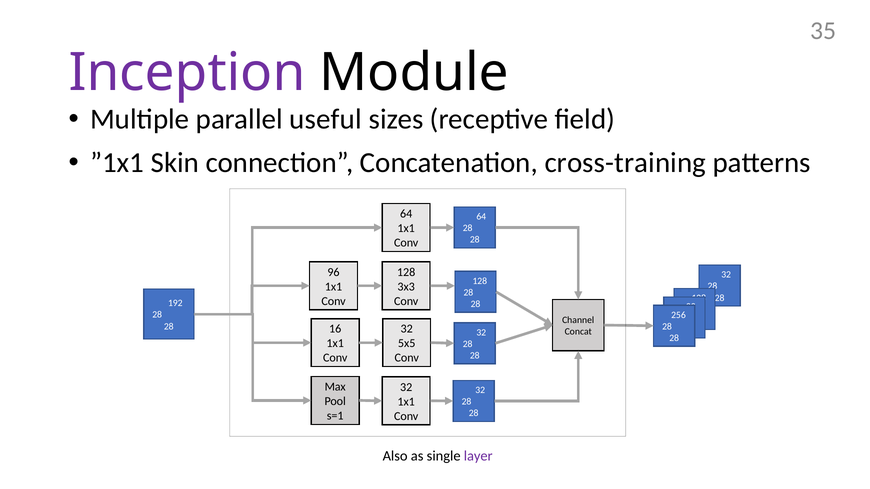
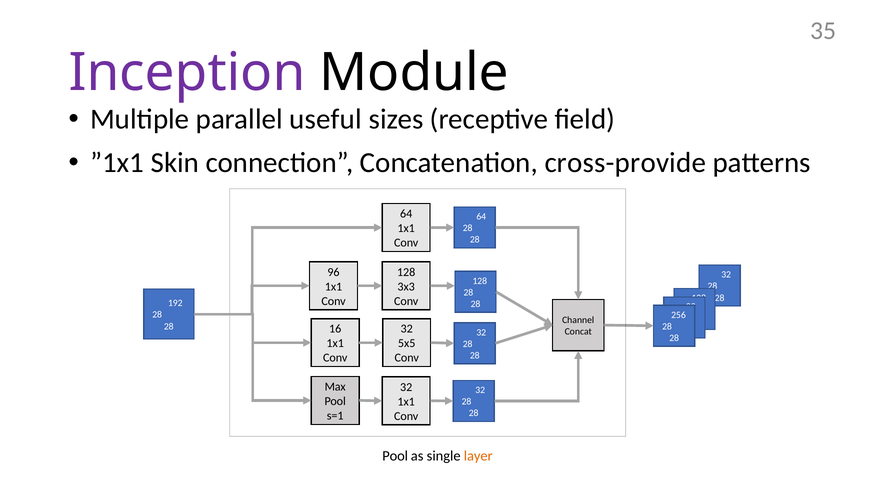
cross-training: cross-training -> cross-provide
Also at (395, 456): Also -> Pool
layer colour: purple -> orange
